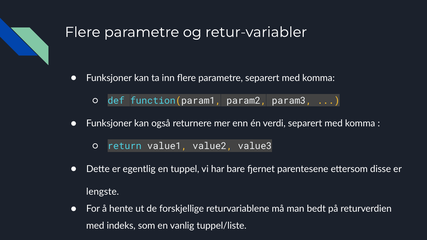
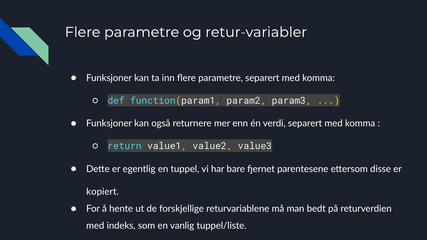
lengste: lengste -> kopiert
